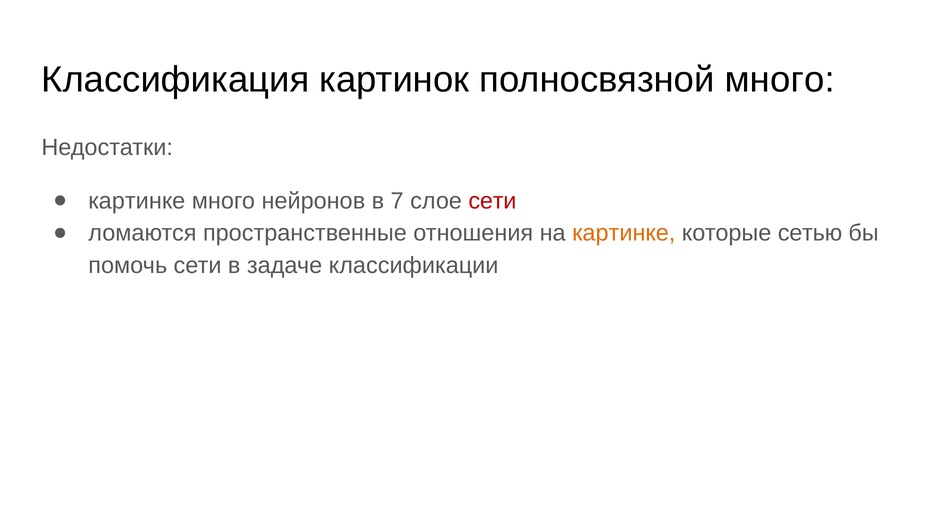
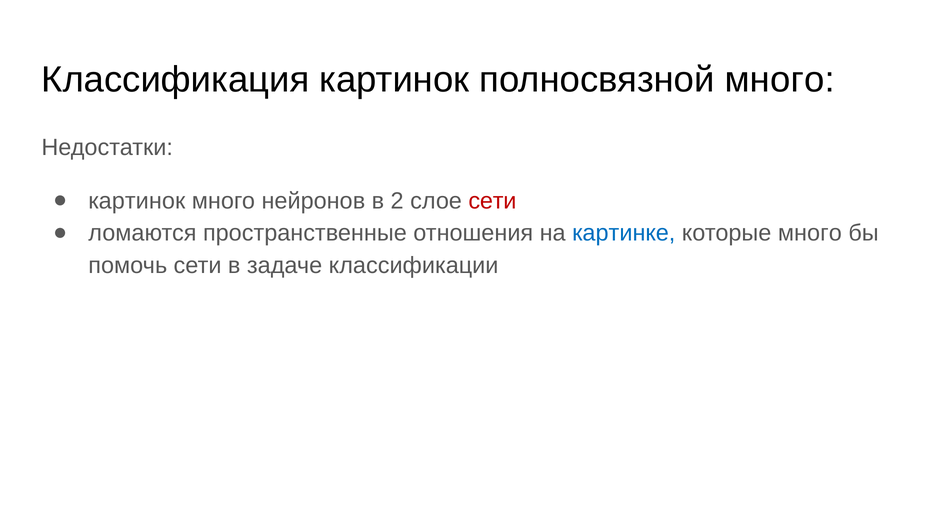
картинке at (137, 201): картинке -> картинок
7: 7 -> 2
картинке at (624, 233) colour: orange -> blue
которые сетью: сетью -> много
